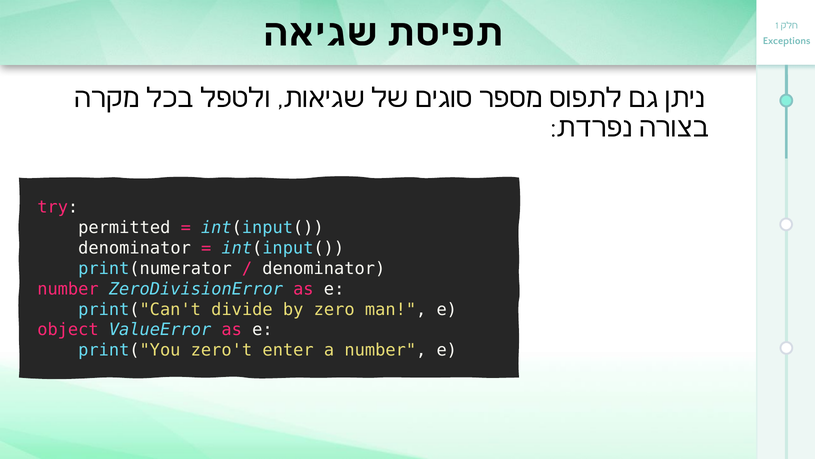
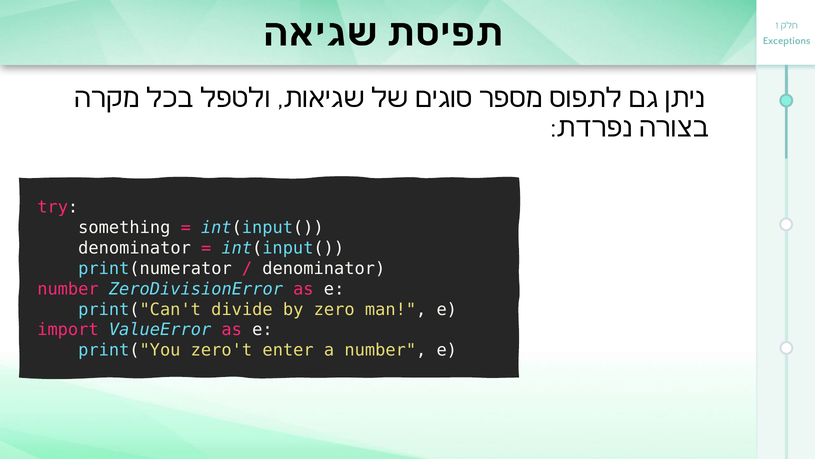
permitted: permitted -> something
object: object -> import
